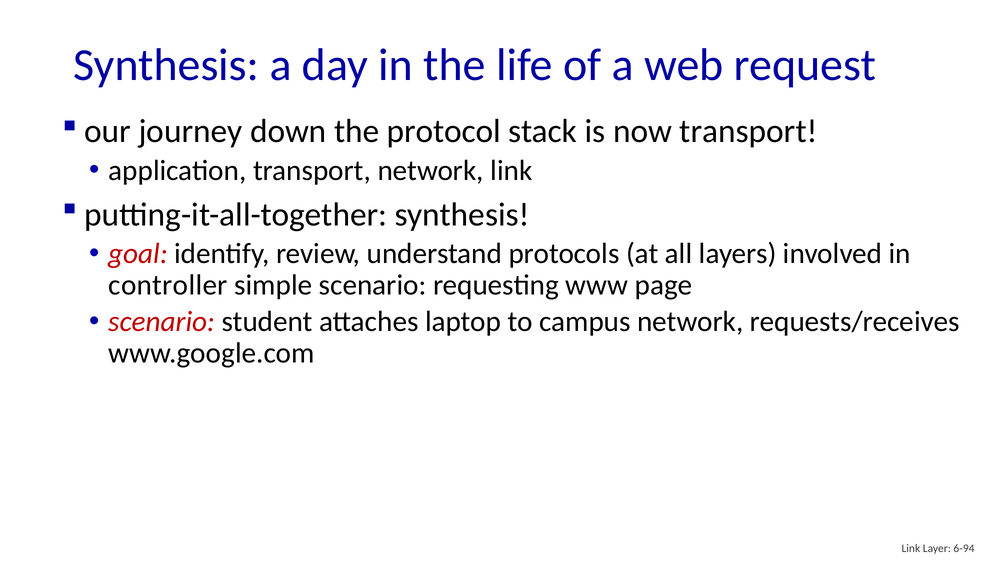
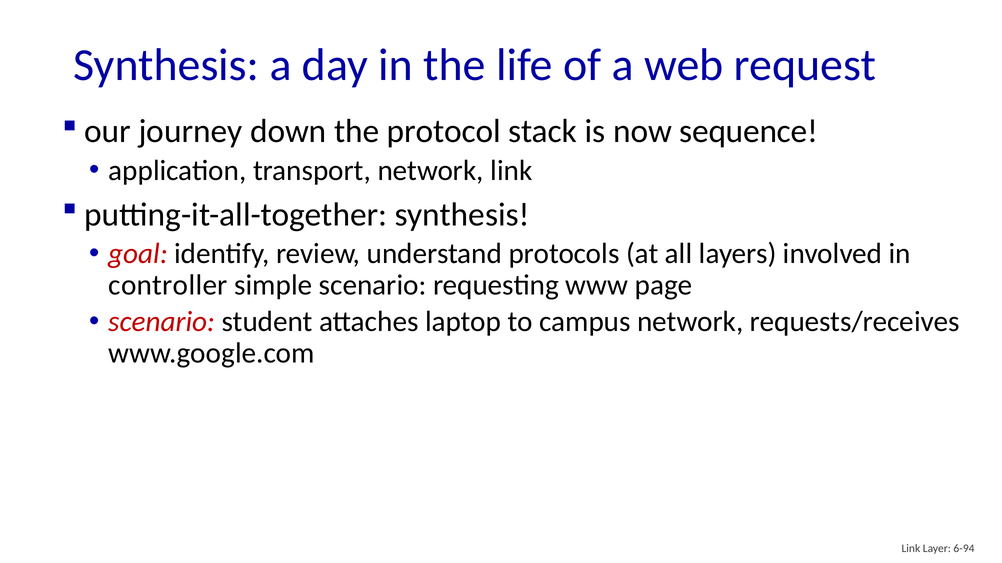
now transport: transport -> sequence
